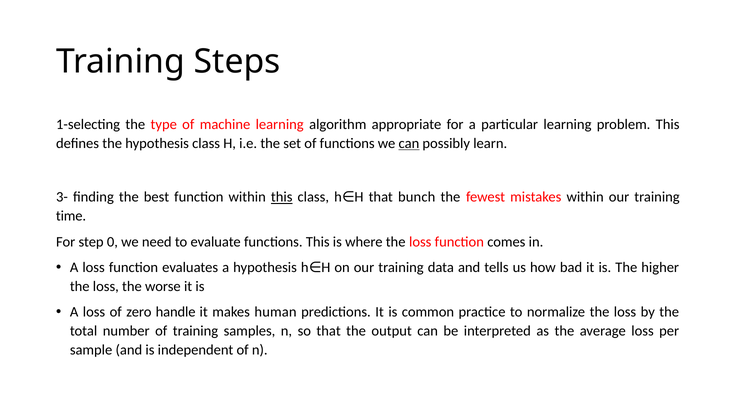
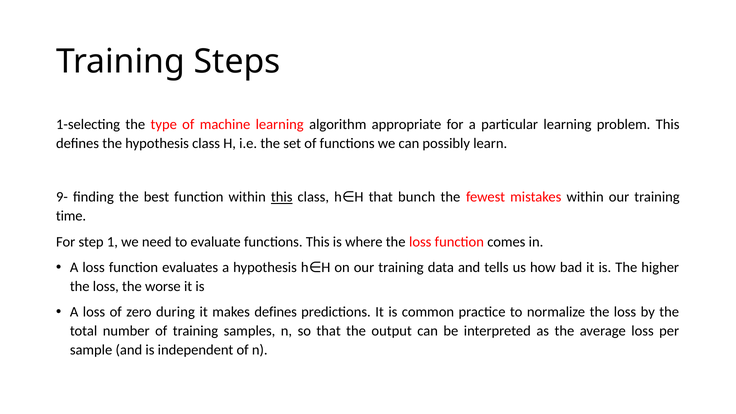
can at (409, 144) underline: present -> none
3-: 3- -> 9-
0: 0 -> 1
handle: handle -> during
makes human: human -> defines
